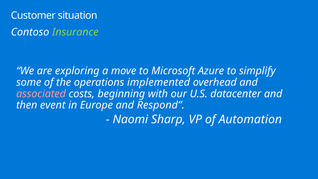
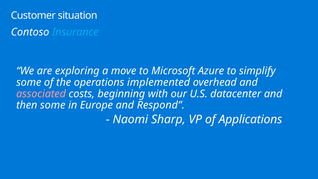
Insurance colour: light green -> light blue
then event: event -> some
Automation: Automation -> Applications
